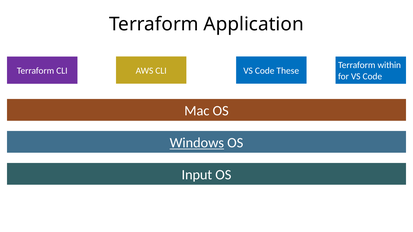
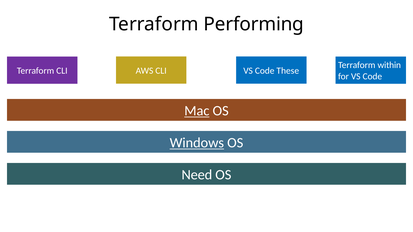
Application: Application -> Performing
Mac underline: none -> present
Input: Input -> Need
